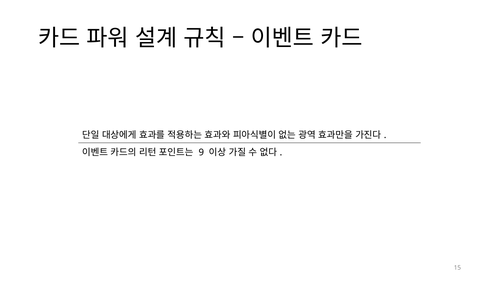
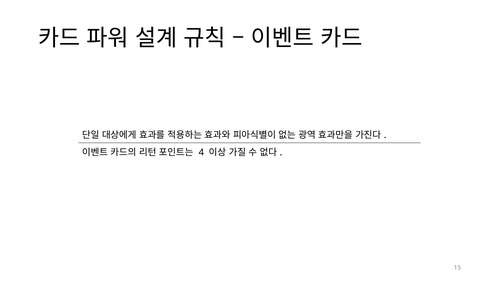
9: 9 -> 4
